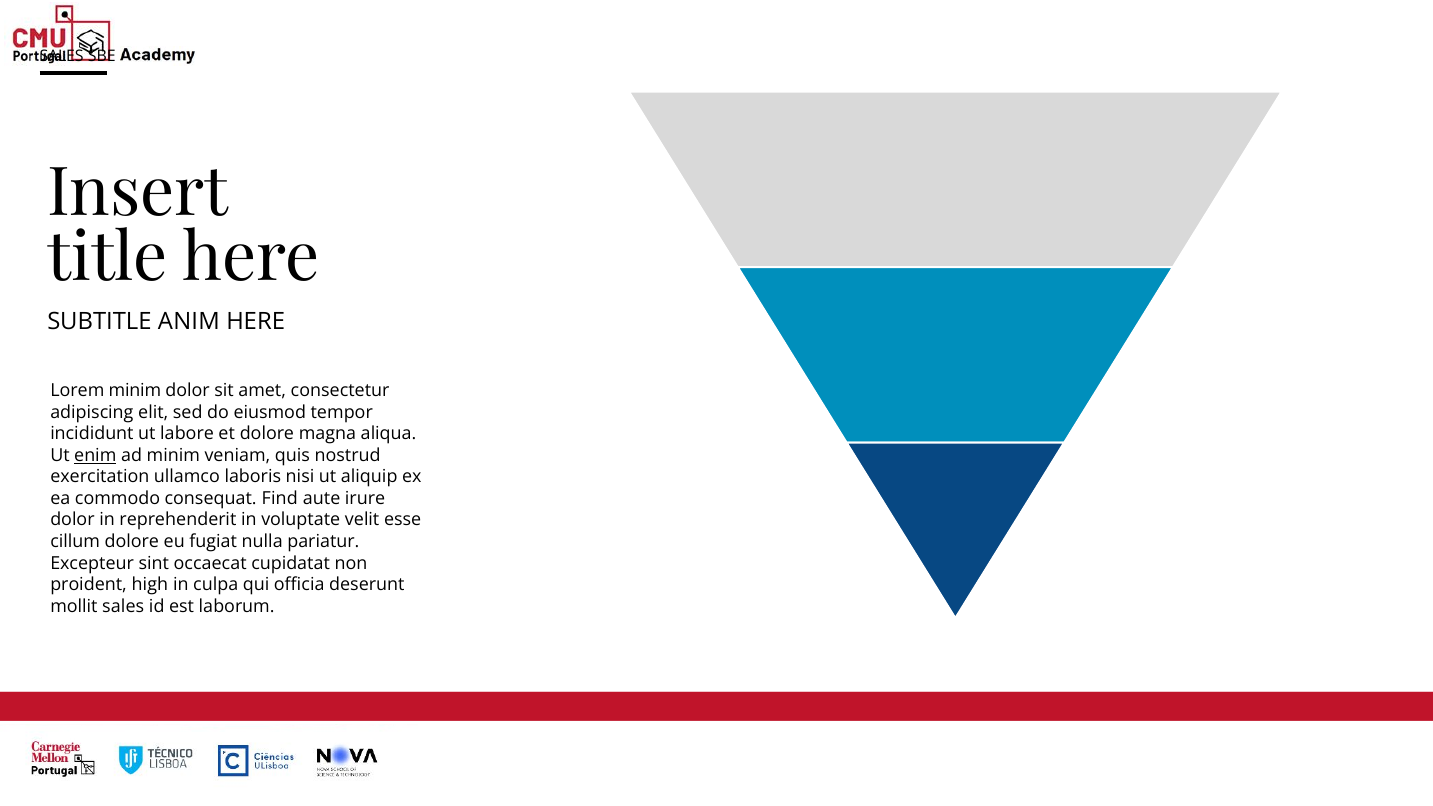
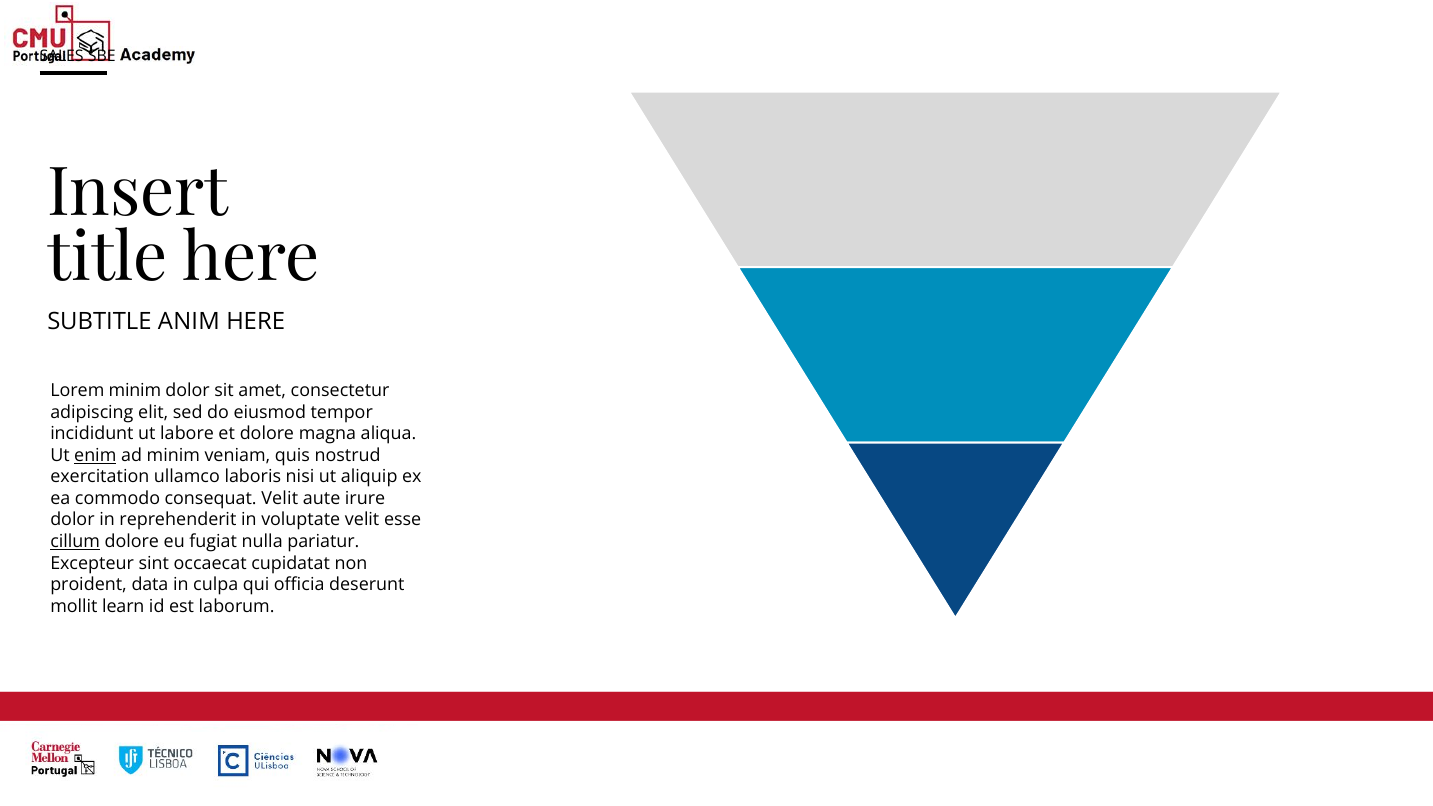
consequat Find: Find -> Velit
cillum underline: none -> present
high: high -> data
mollit sales: sales -> learn
